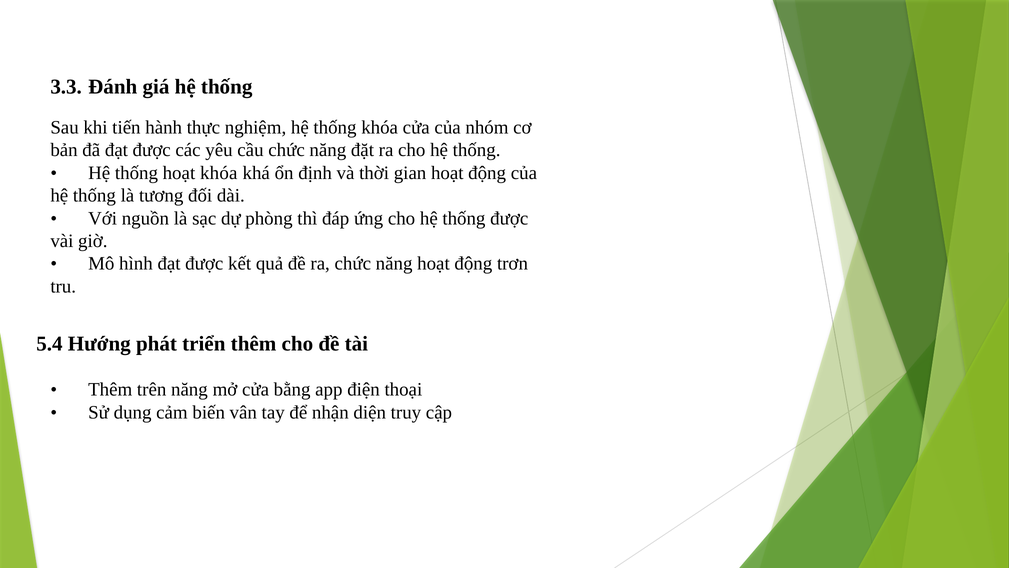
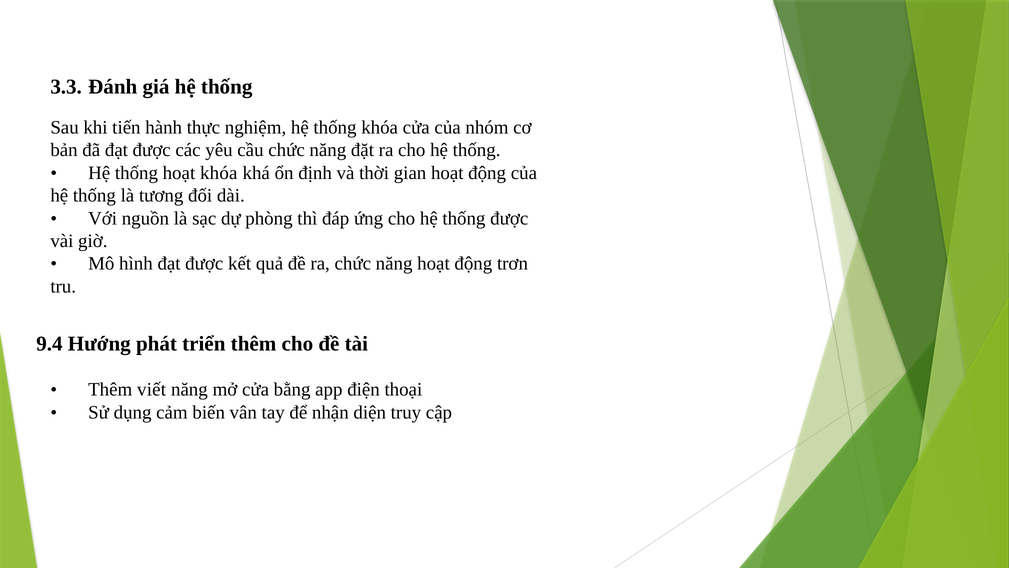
5.4: 5.4 -> 9.4
trên: trên -> viết
